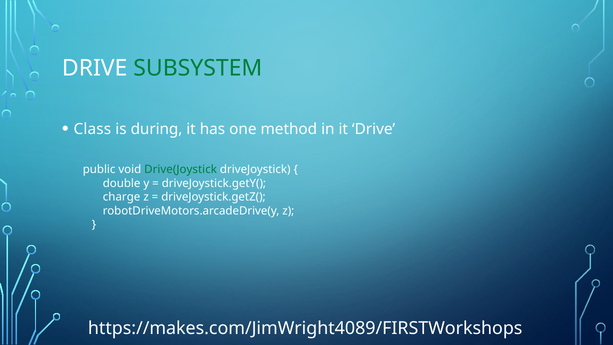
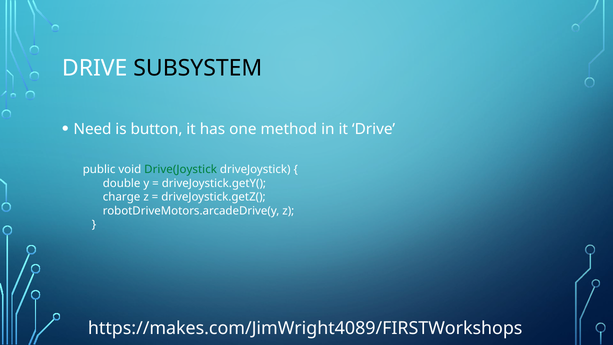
SUBSYSTEM colour: green -> black
Class: Class -> Need
during: during -> button
